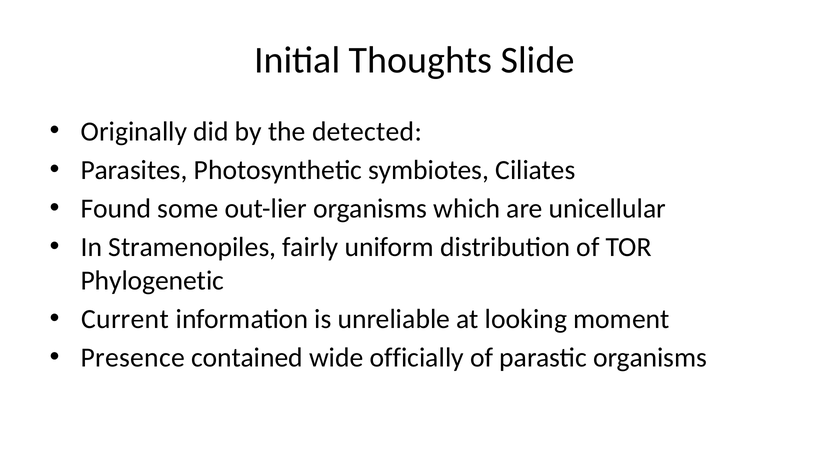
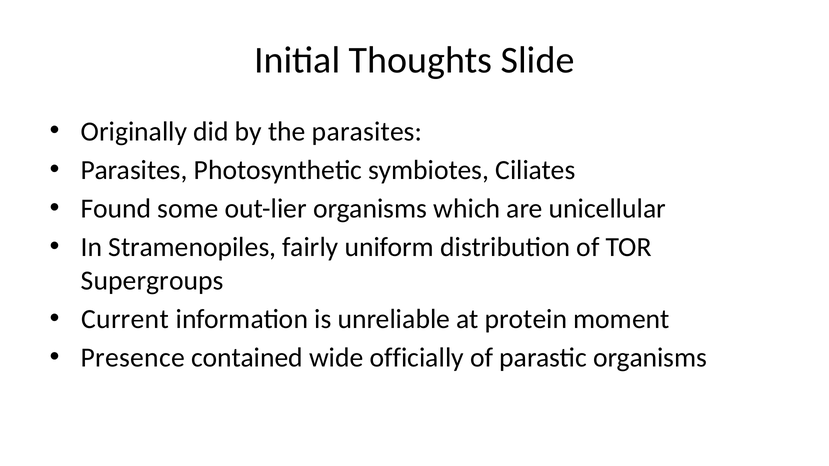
the detected: detected -> parasites
Phylogenetic: Phylogenetic -> Supergroups
looking: looking -> protein
